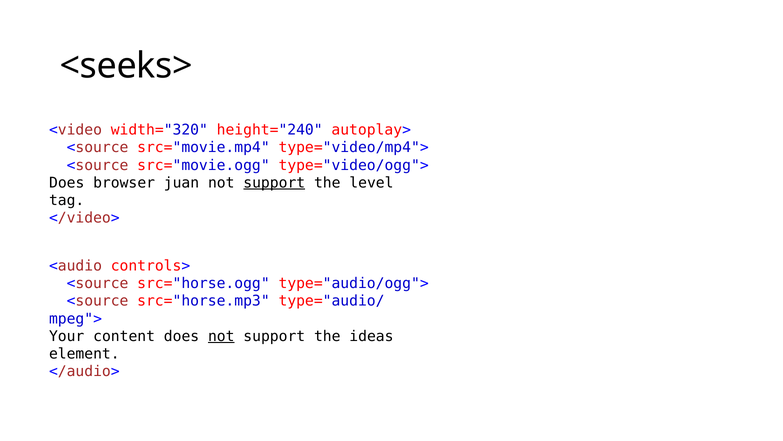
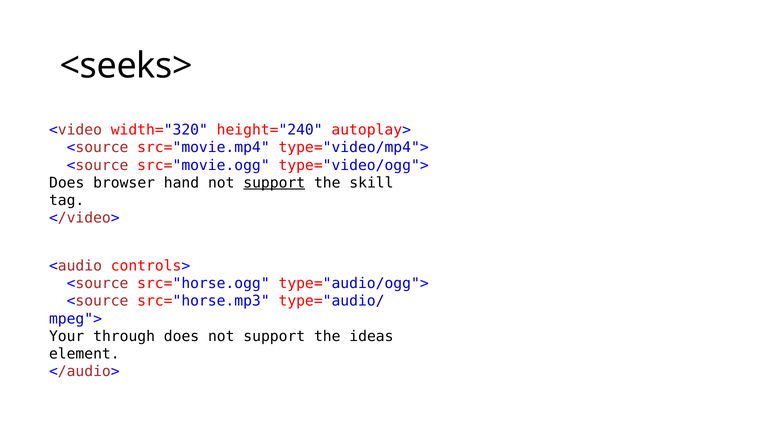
juan: juan -> hand
level: level -> skill
content: content -> through
not at (221, 336) underline: present -> none
